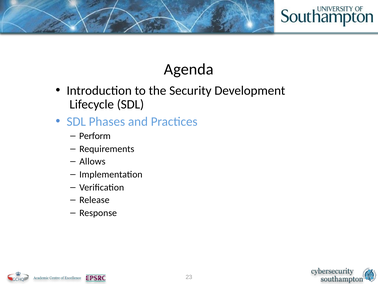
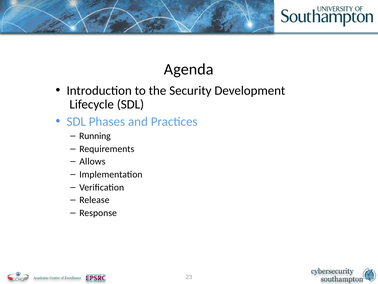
Perform: Perform -> Running
